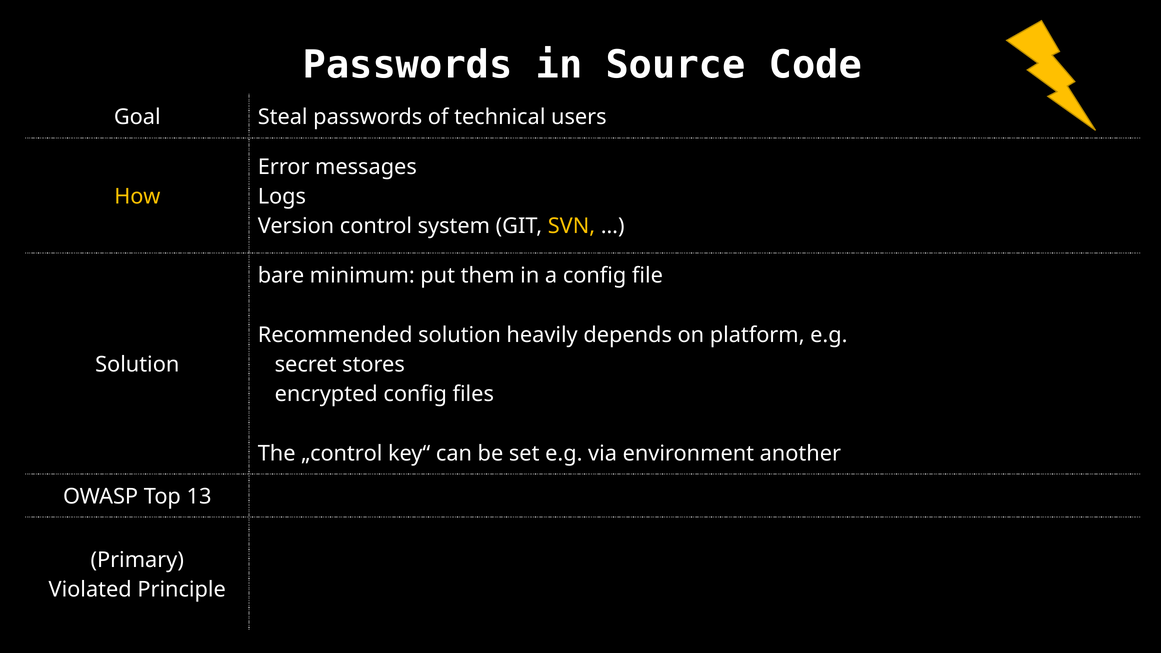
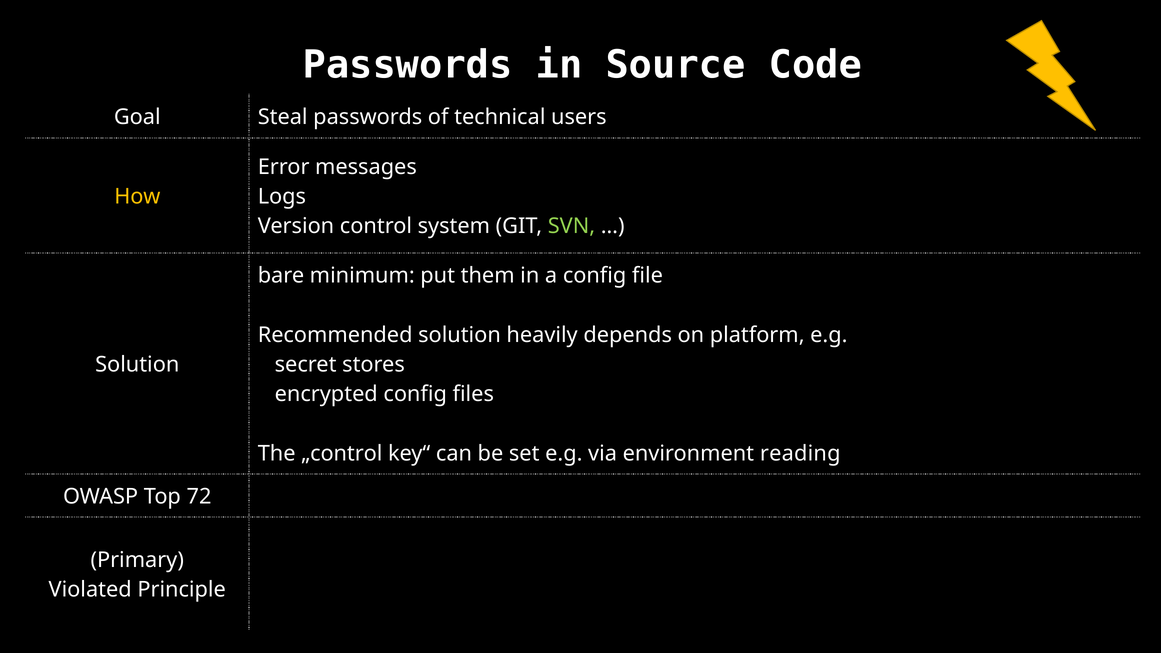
SVN colour: yellow -> light green
another: another -> reading
13: 13 -> 72
